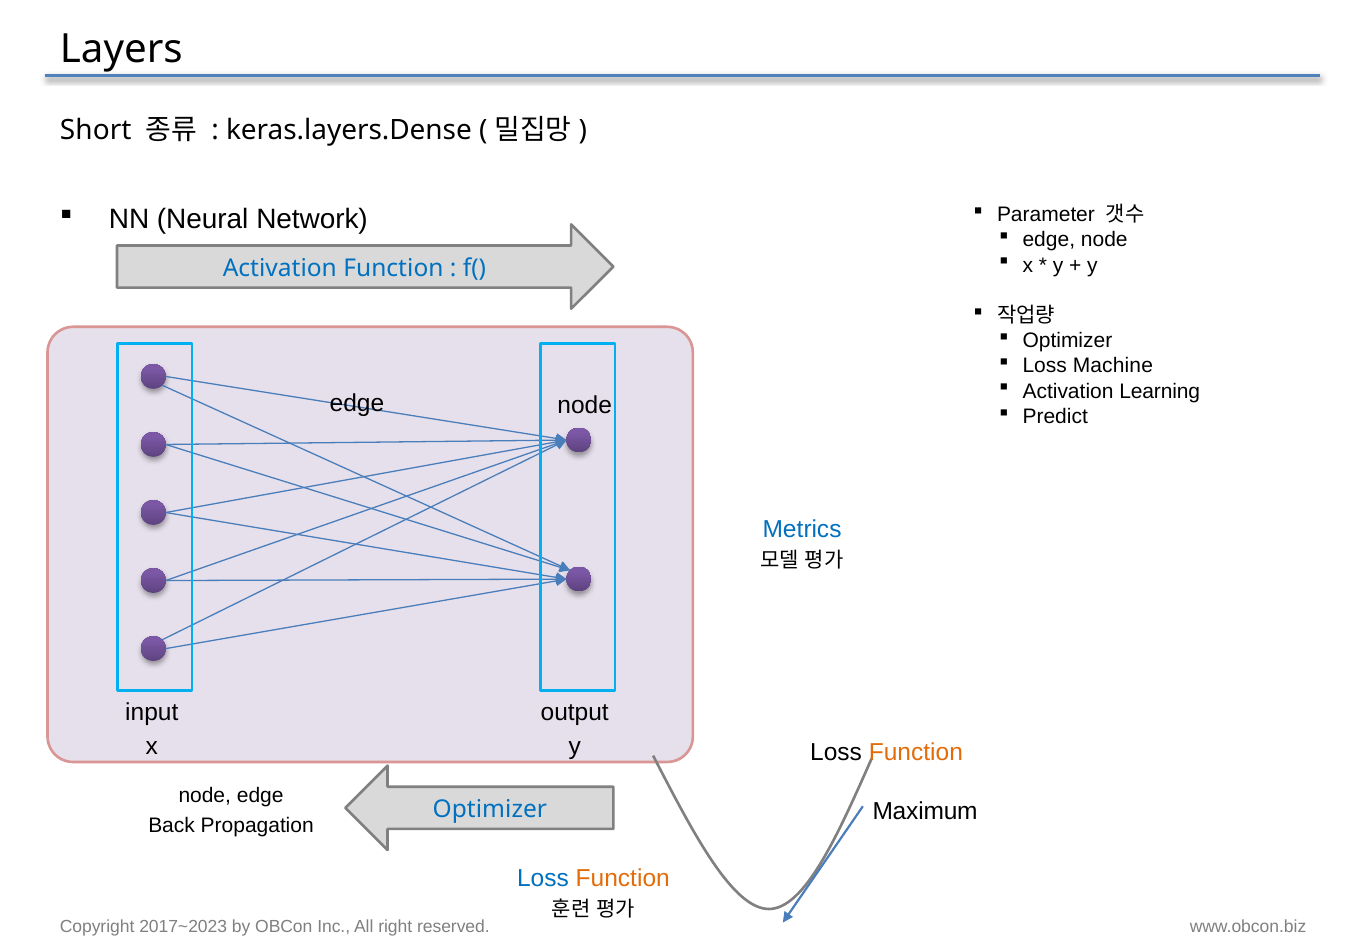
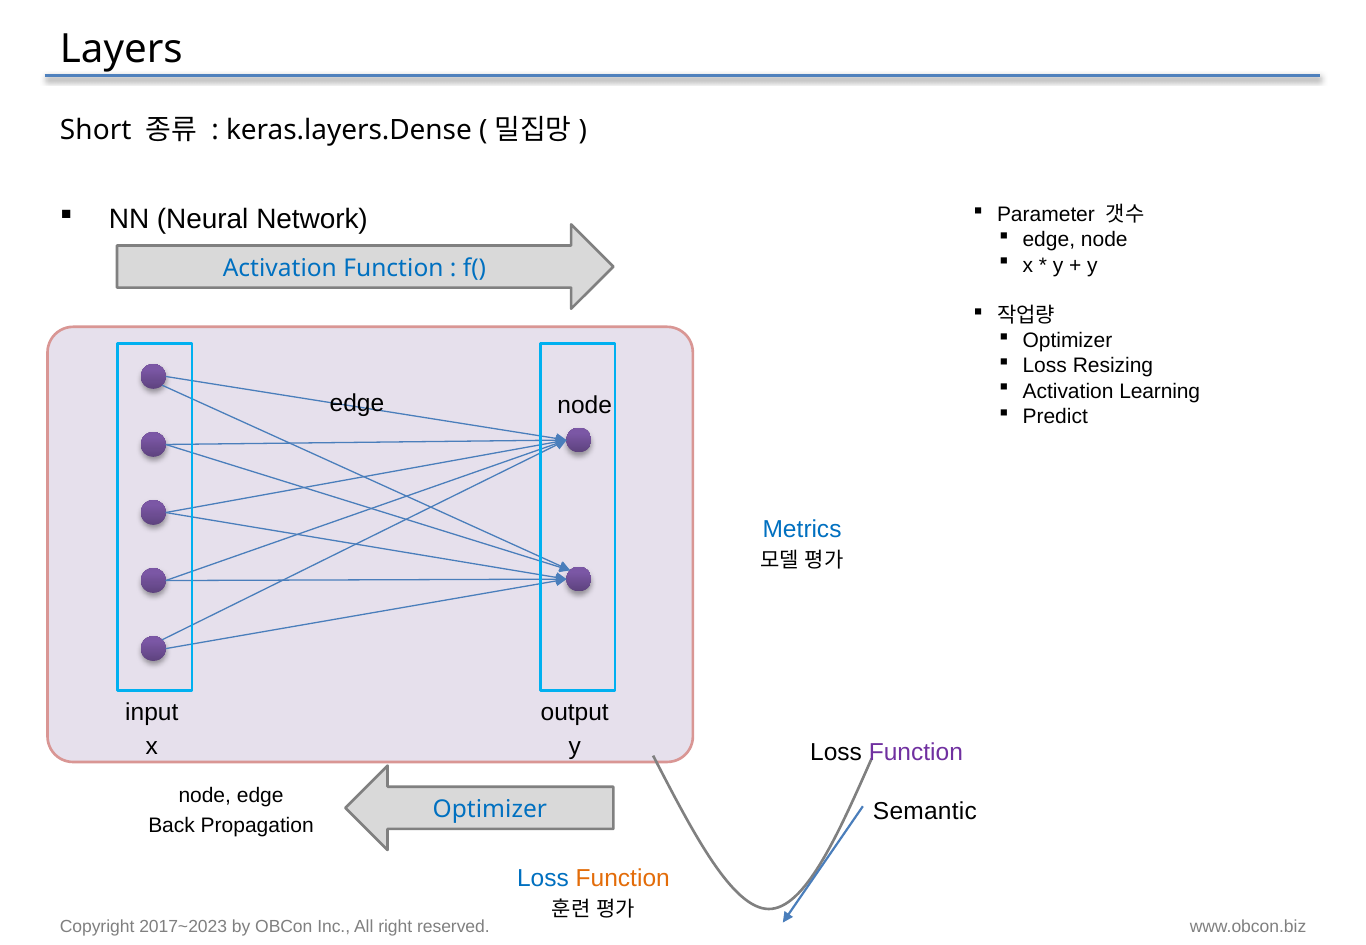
Machine: Machine -> Resizing
Function at (916, 753) colour: orange -> purple
Maximum: Maximum -> Semantic
